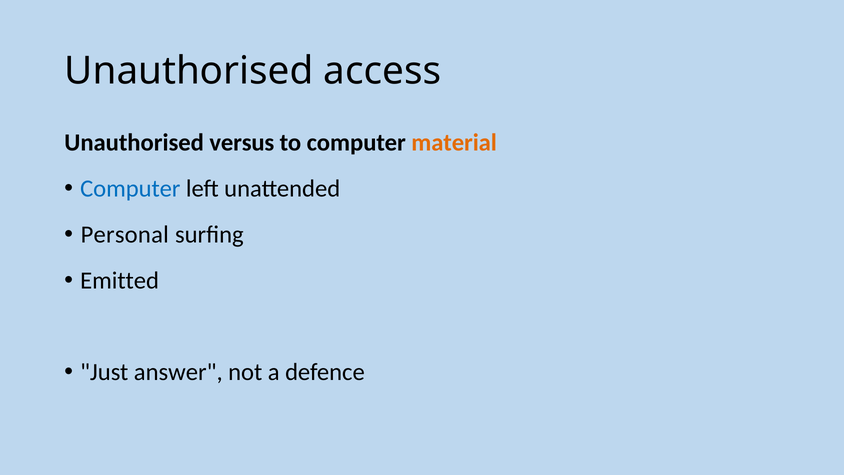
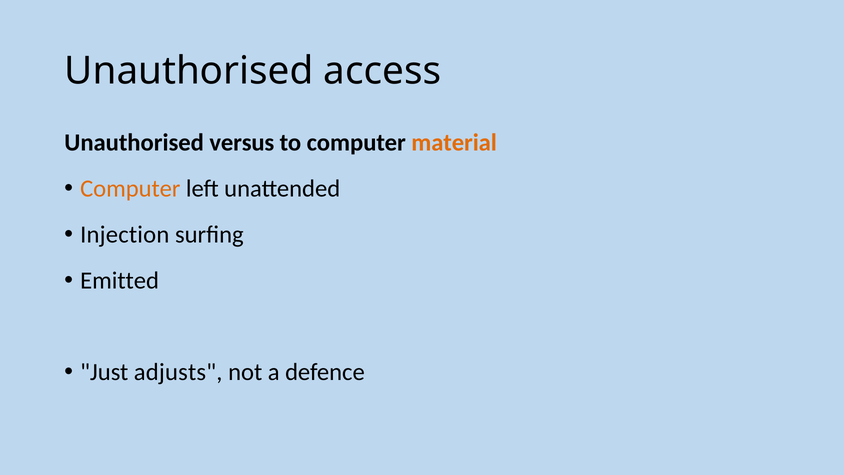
Computer at (130, 189) colour: blue -> orange
Personal: Personal -> Injection
answer: answer -> adjusts
